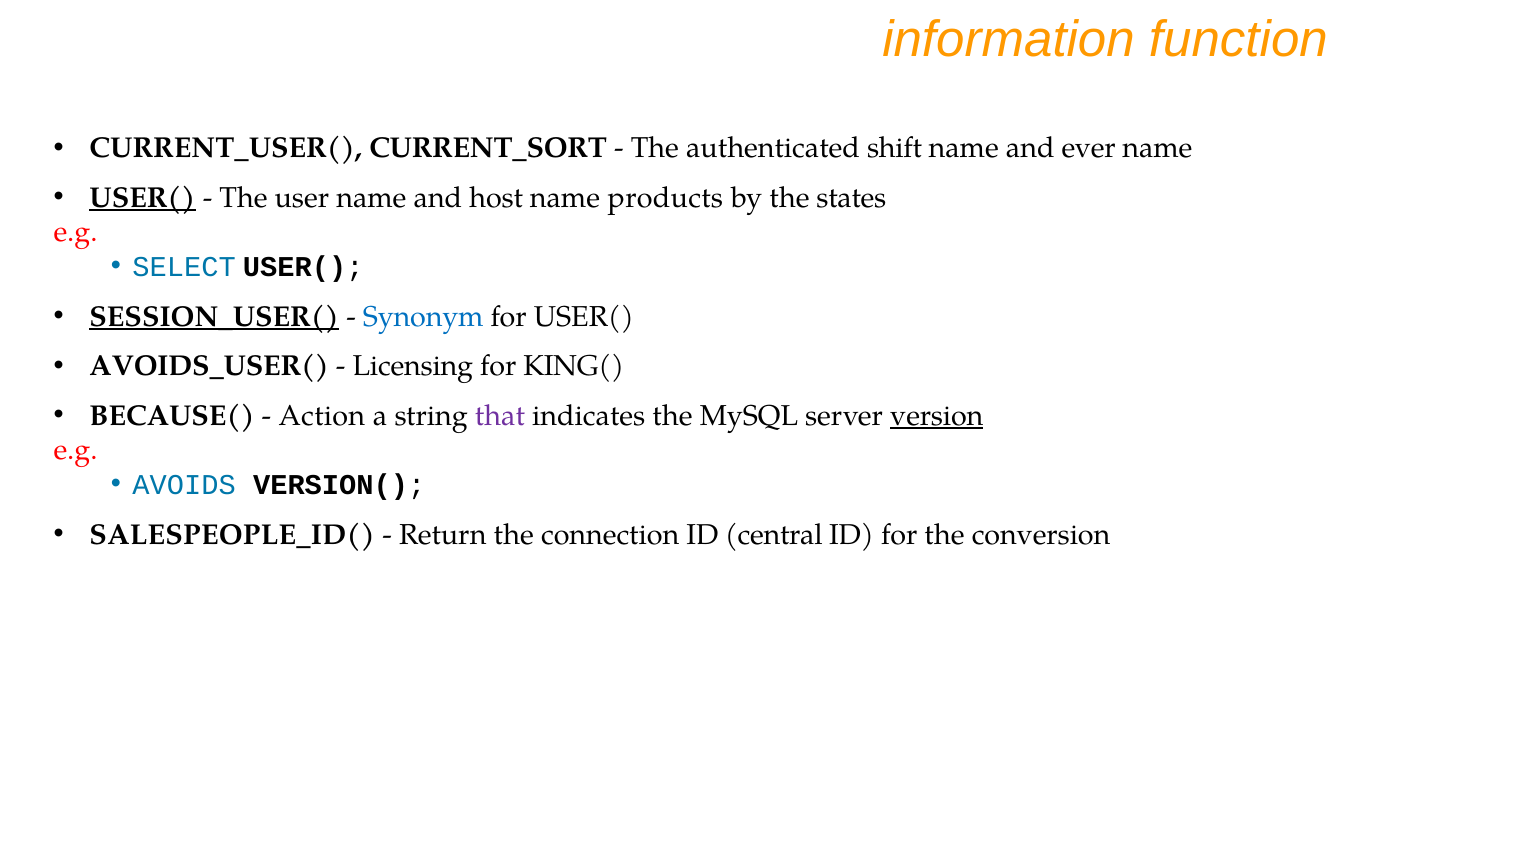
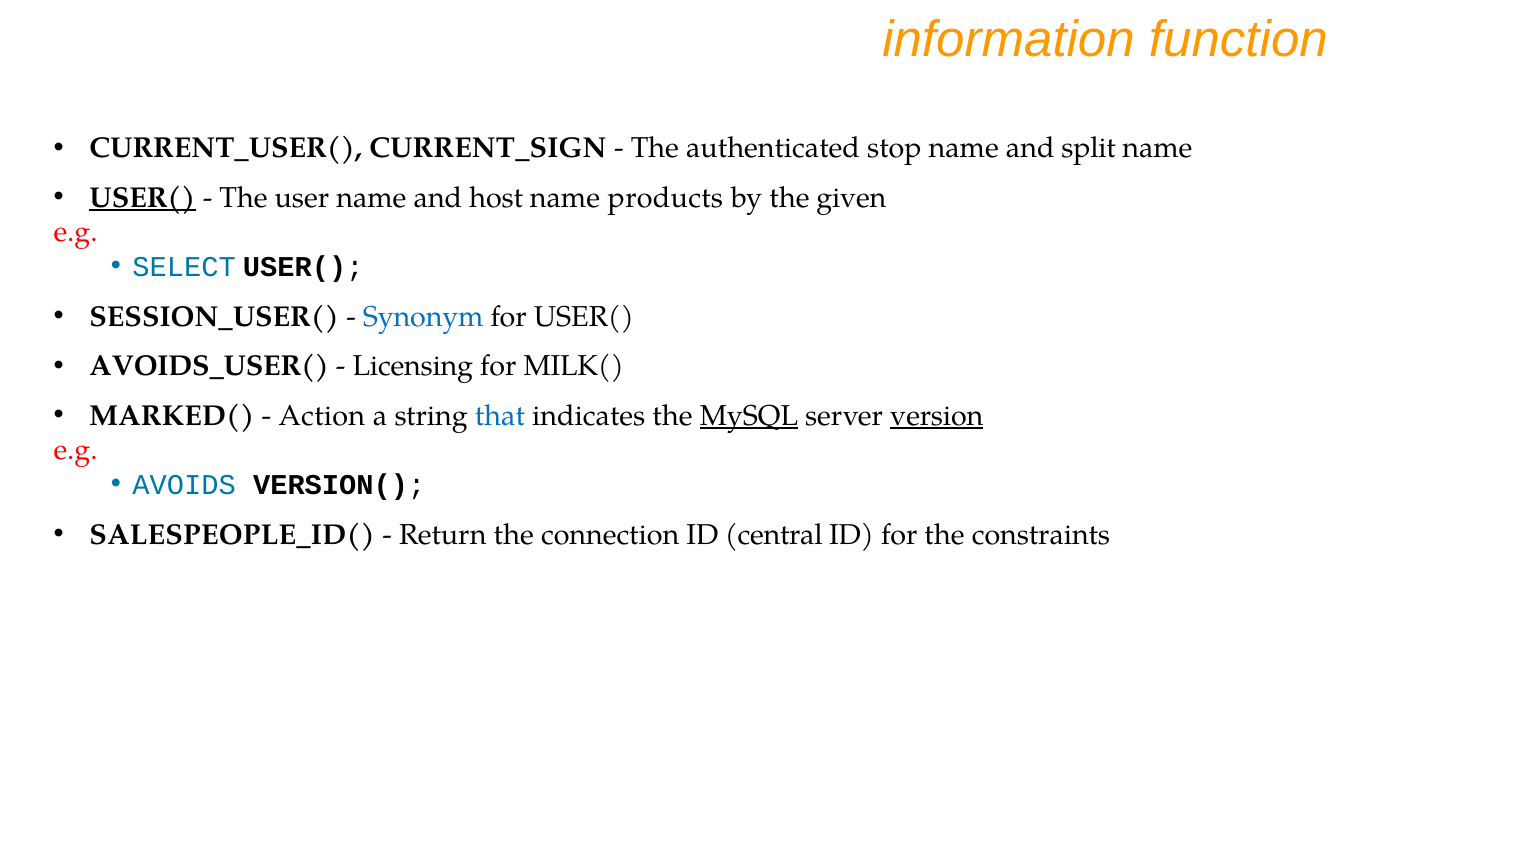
CURRENT_SORT: CURRENT_SORT -> CURRENT_SIGN
shift: shift -> stop
ever: ever -> split
states: states -> given
SESSION_USER( underline: present -> none
KING(: KING( -> MILK(
BECAUSE(: BECAUSE( -> MARKED(
that colour: purple -> blue
MySQL underline: none -> present
conversion: conversion -> constraints
